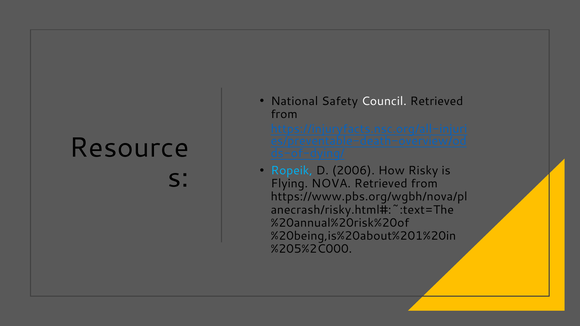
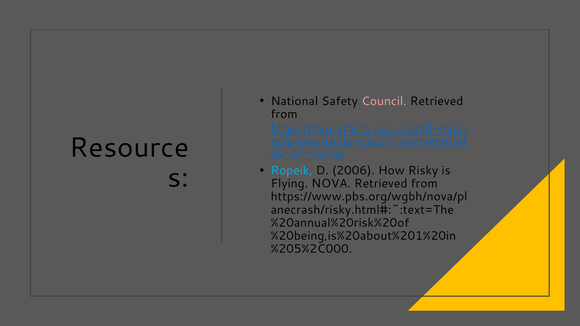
Council colour: white -> pink
